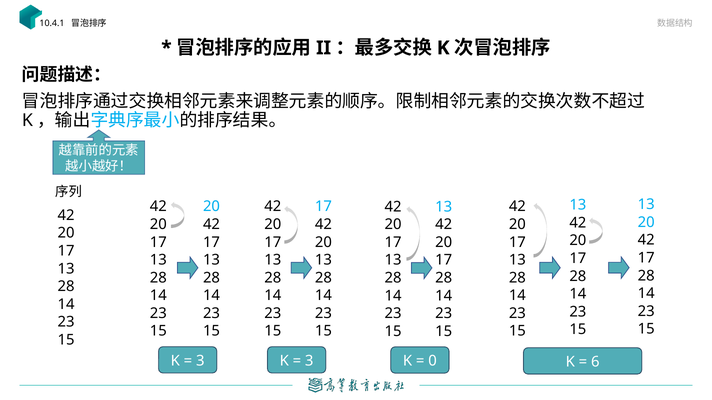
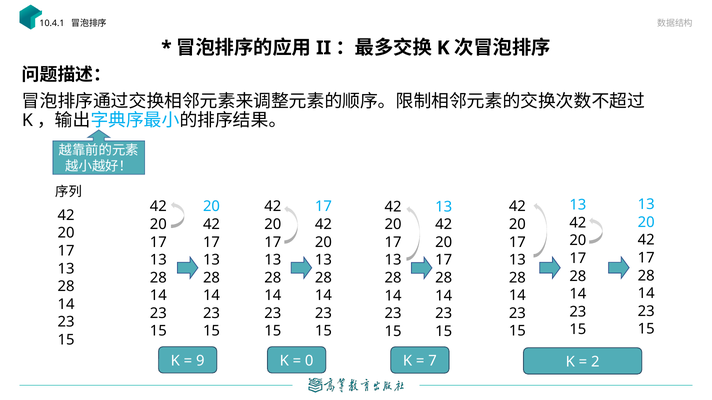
3 at (200, 361): 3 -> 9
3 at (309, 361): 3 -> 0
0: 0 -> 7
6: 6 -> 2
